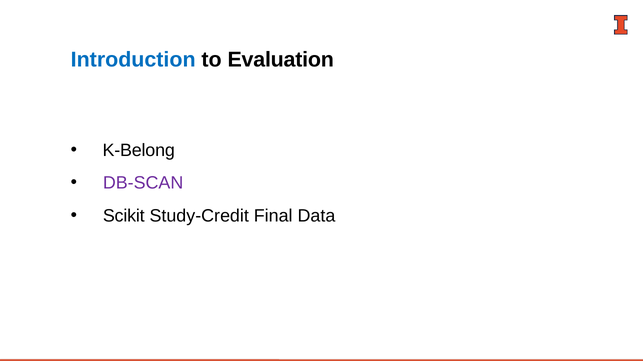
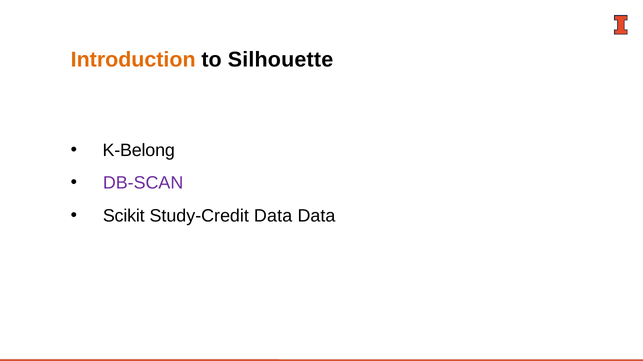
Introduction colour: blue -> orange
Evaluation: Evaluation -> Silhouette
Study-Credit Final: Final -> Data
